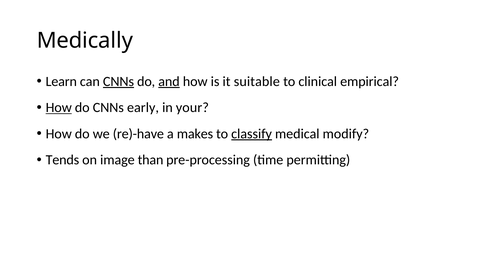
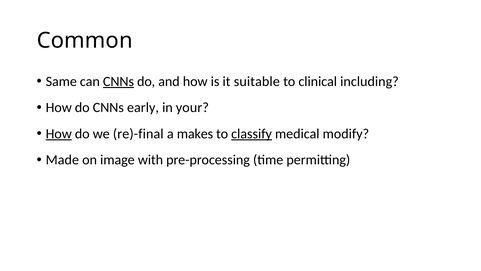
Medically: Medically -> Common
Learn: Learn -> Same
and underline: present -> none
empirical: empirical -> including
How at (59, 107) underline: present -> none
How at (59, 134) underline: none -> present
re)-have: re)-have -> re)-final
Tends: Tends -> Made
than: than -> with
